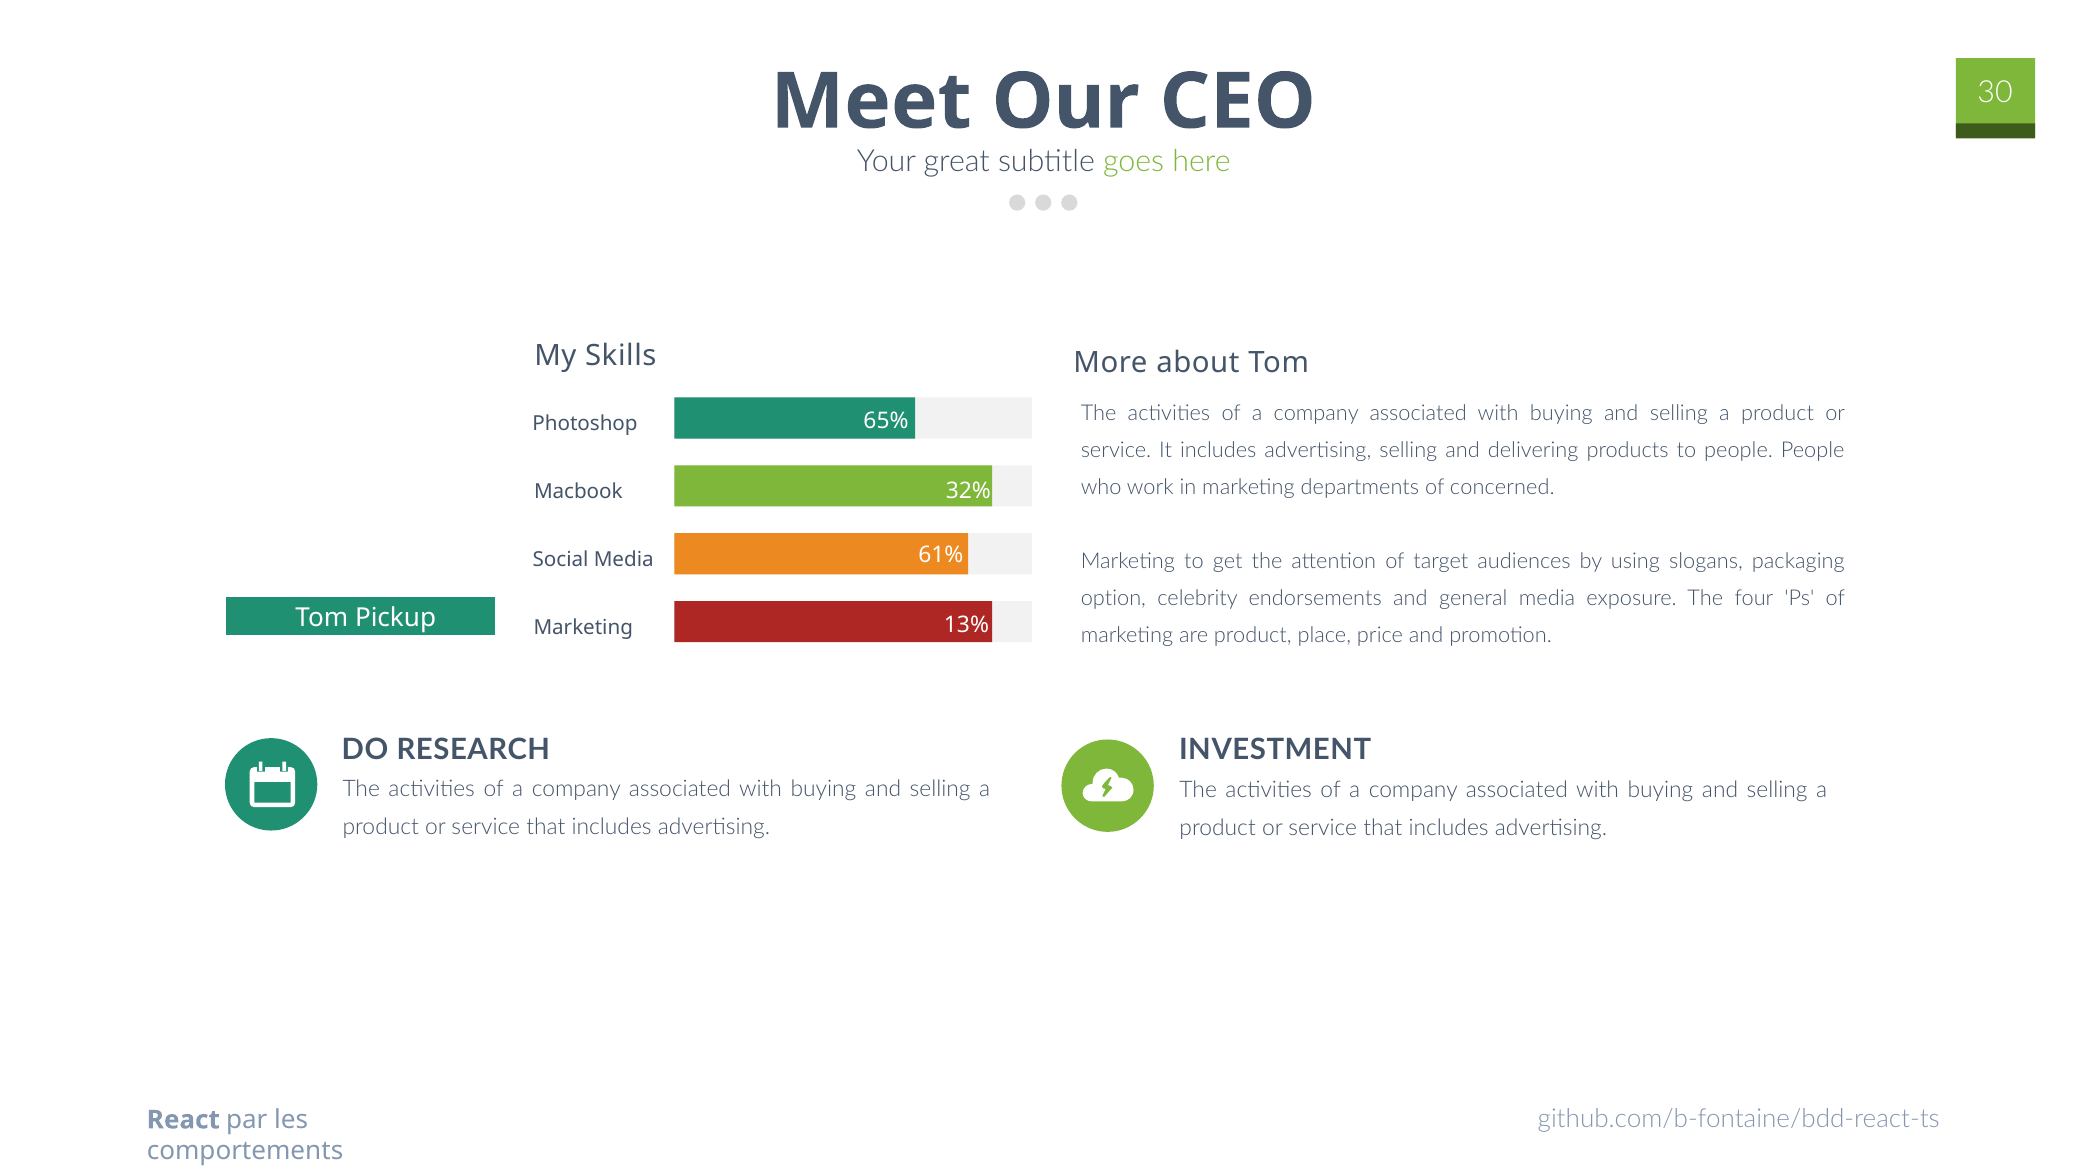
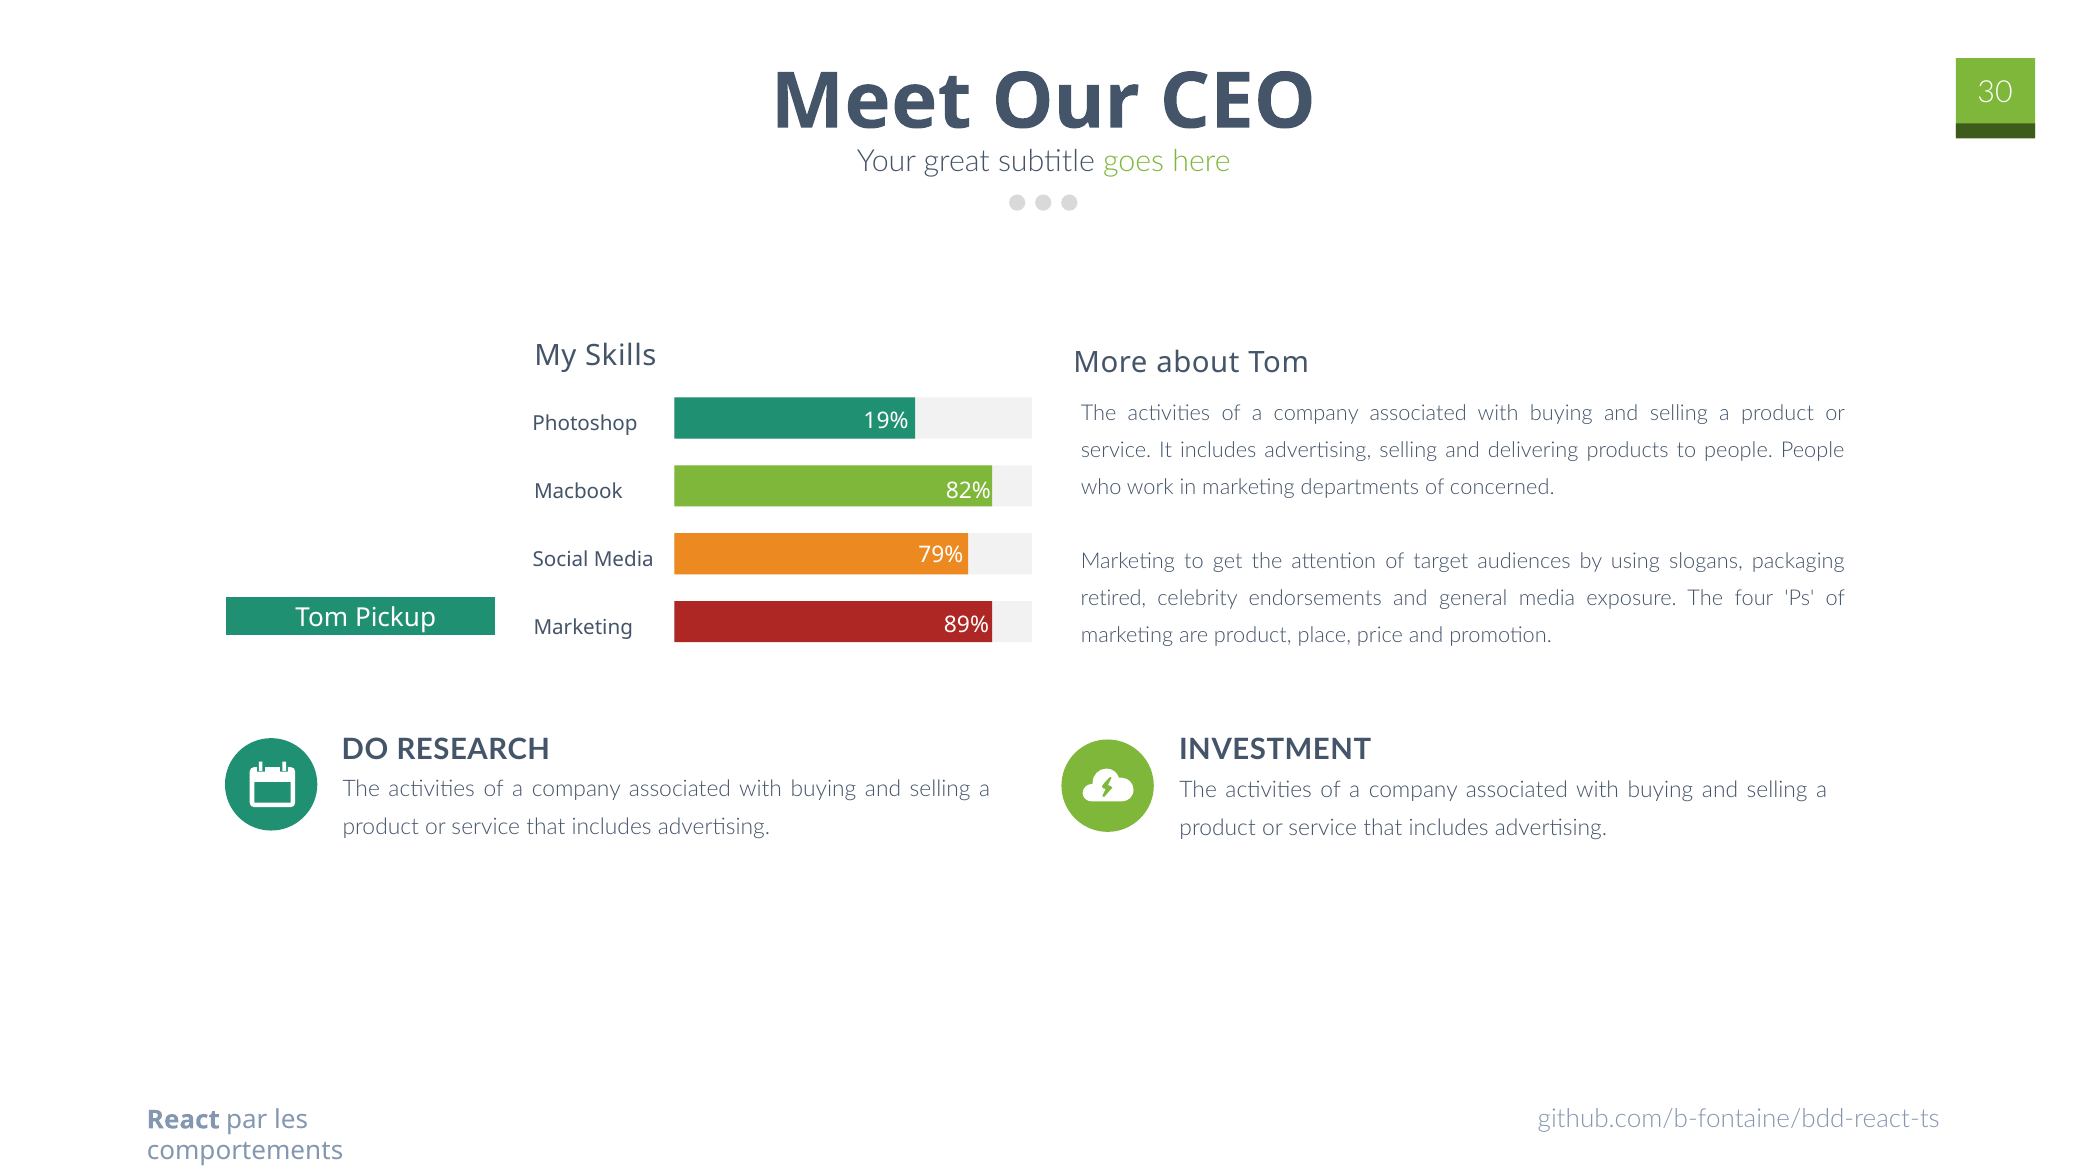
65%: 65% -> 19%
32%: 32% -> 82%
61%: 61% -> 79%
option: option -> retired
13%: 13% -> 89%
